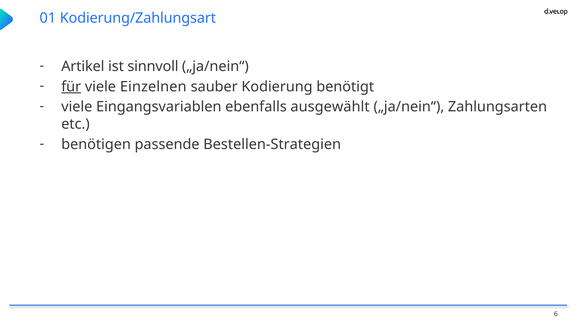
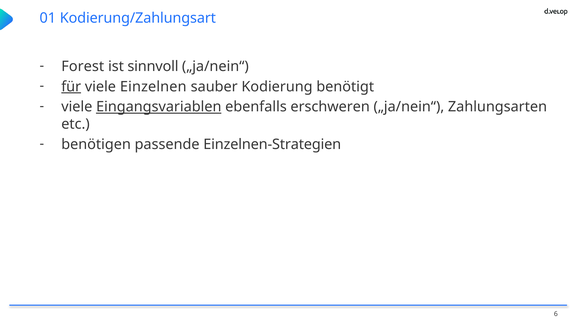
Artikel: Artikel -> Forest
Eingangsvariablen underline: none -> present
ausgewählt: ausgewählt -> erschweren
Bestellen-Strategien: Bestellen-Strategien -> Einzelnen-Strategien
